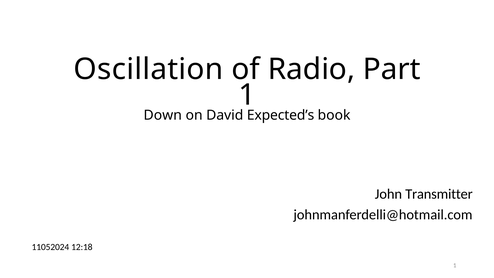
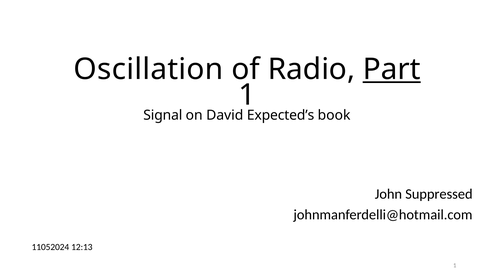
Part underline: none -> present
Down: Down -> Signal
Transmitter: Transmitter -> Suppressed
12:18: 12:18 -> 12:13
